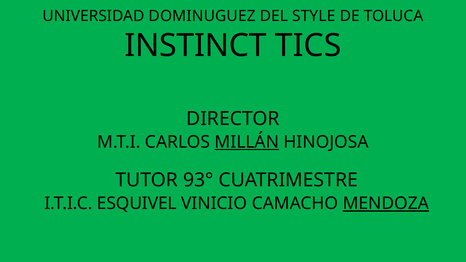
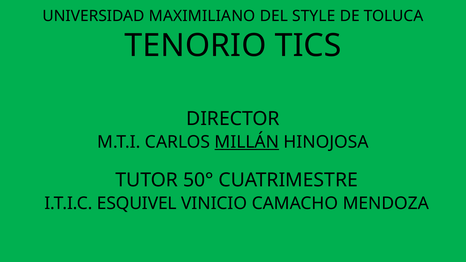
DOMINUGUEZ: DOMINUGUEZ -> MAXIMILIANO
INSTINCT: INSTINCT -> TENORIO
93°: 93° -> 50°
MENDOZA underline: present -> none
